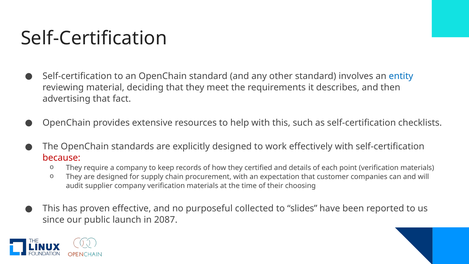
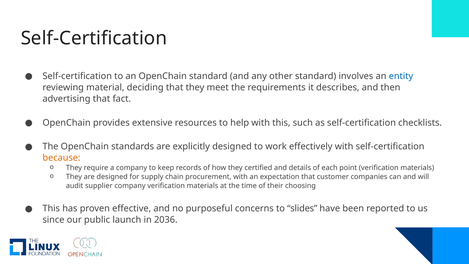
because colour: red -> orange
collected: collected -> concerns
2087: 2087 -> 2036
